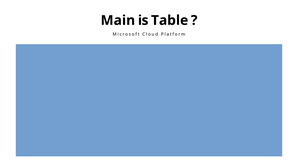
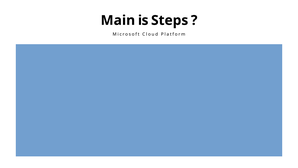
Table: Table -> Steps
